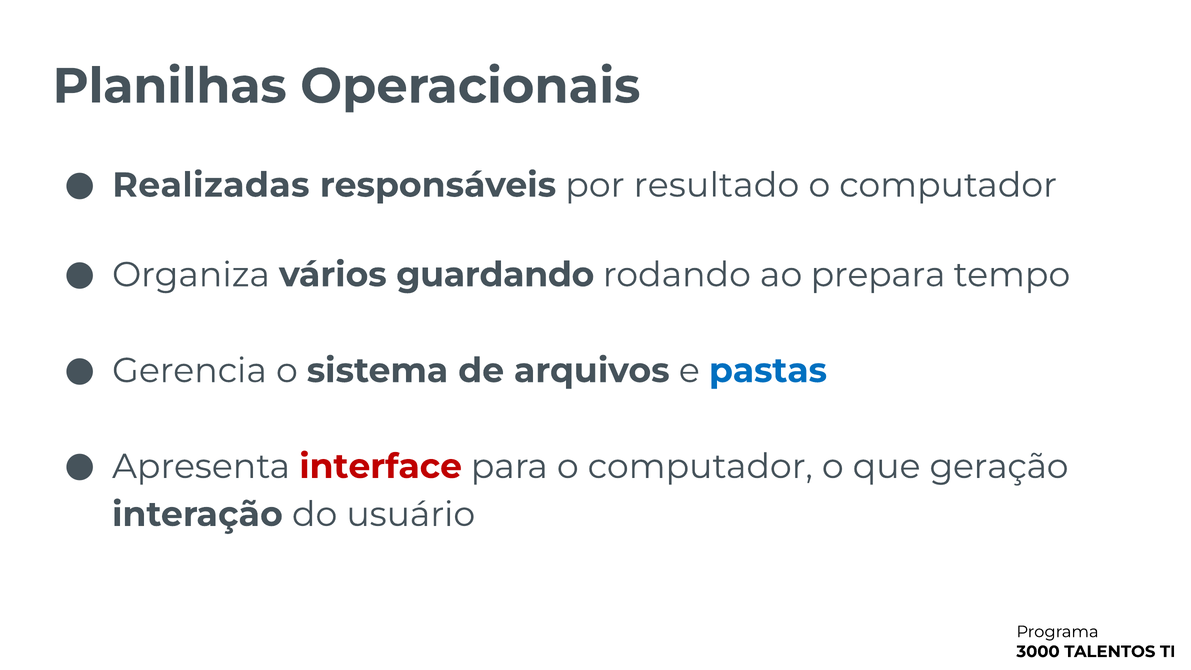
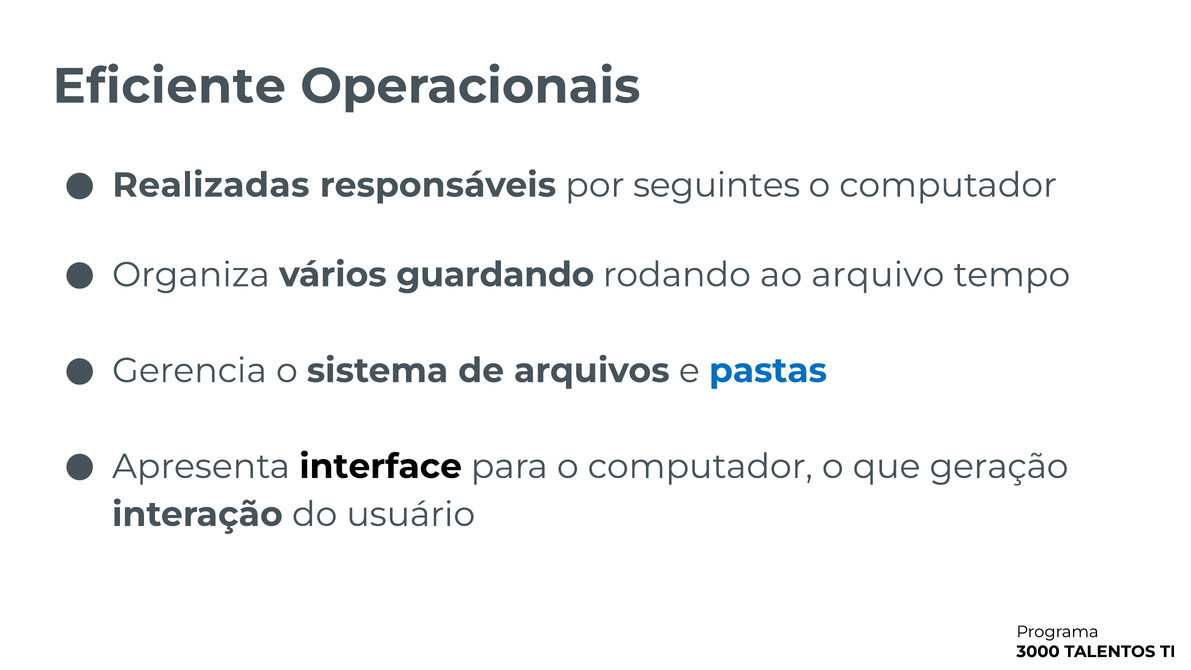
Planilhas: Planilhas -> Eficiente
resultado: resultado -> seguintes
prepara: prepara -> arquivo
interface colour: red -> black
